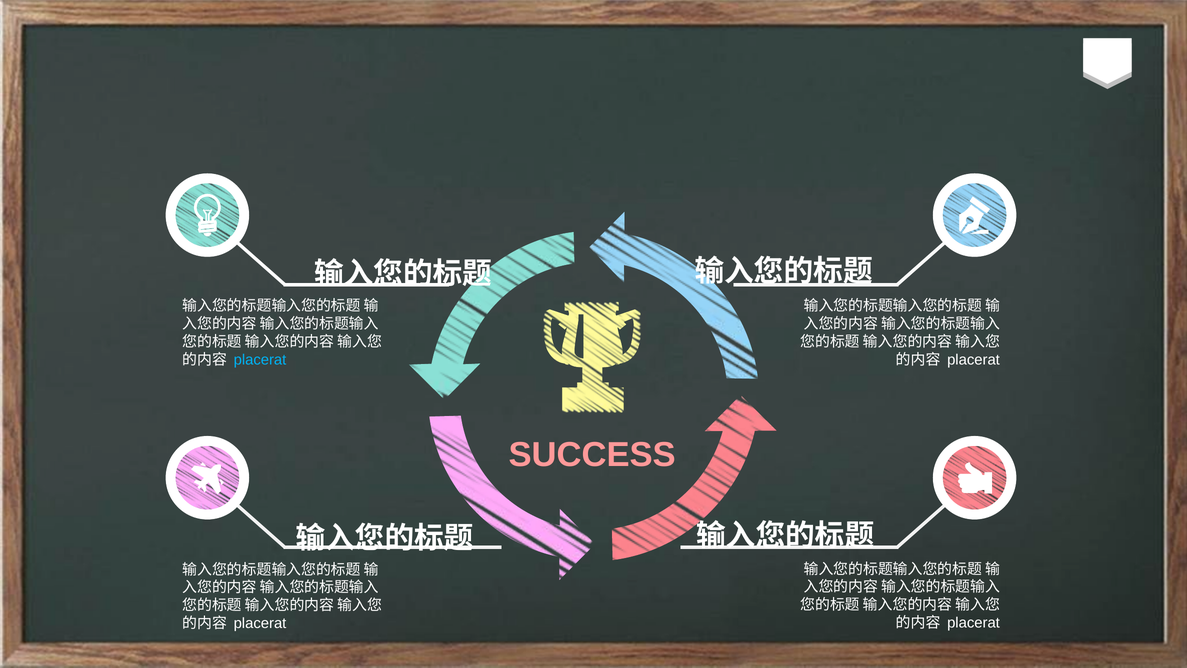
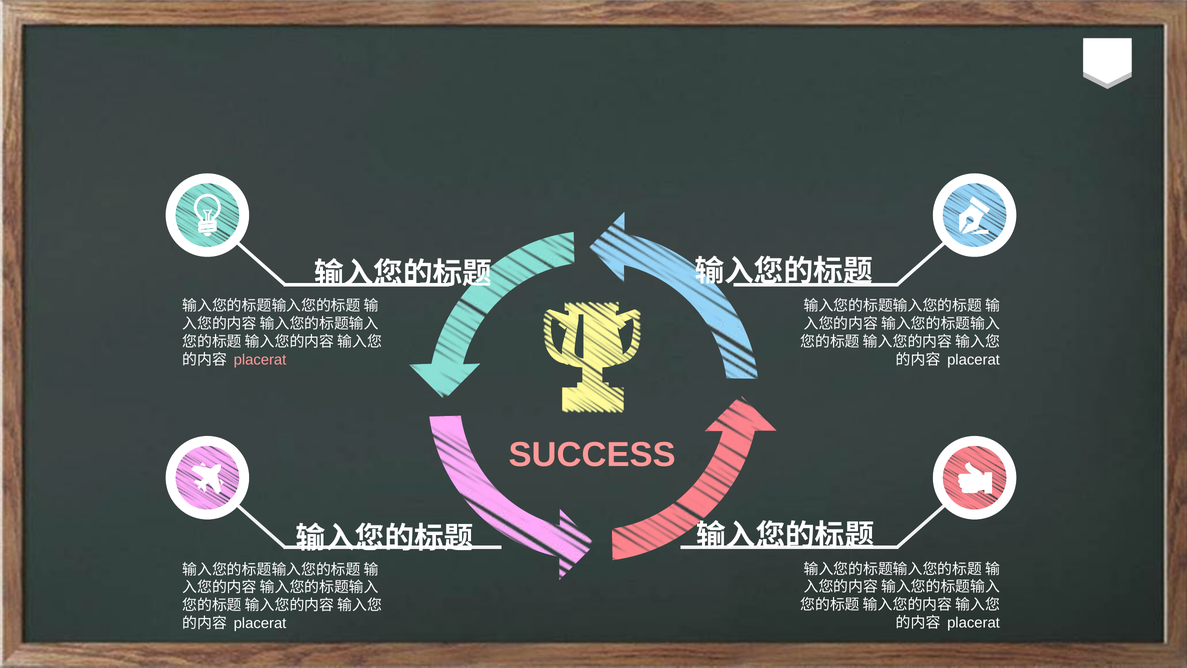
placerat at (260, 359) colour: light blue -> pink
